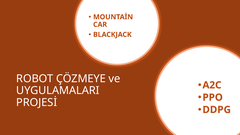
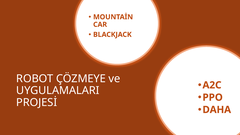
DDPG: DDPG -> DAHA
